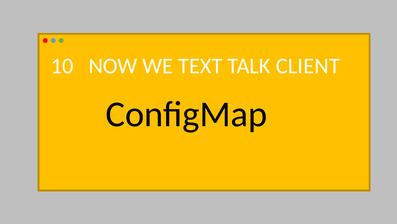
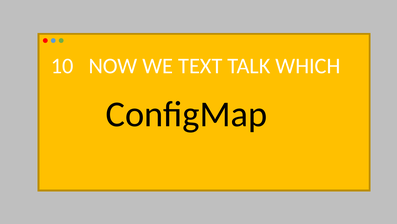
CLIENT: CLIENT -> WHICH
